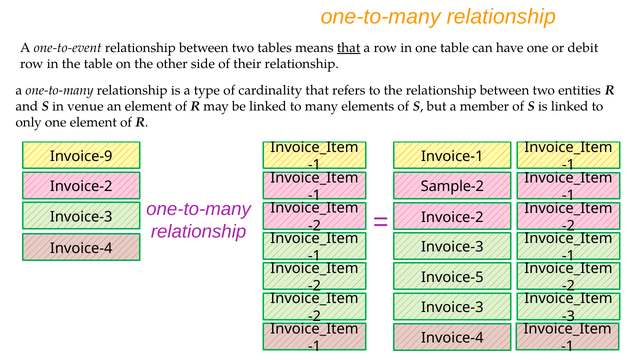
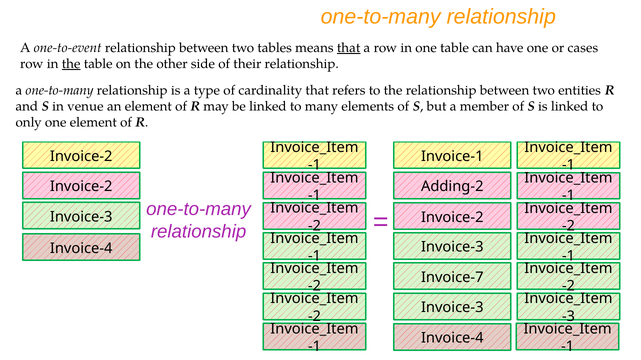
debit: debit -> cases
the at (71, 64) underline: none -> present
Invoice-9 at (81, 156): Invoice-9 -> Invoice-2
Sample-2: Sample-2 -> Adding-2
Invoice-5: Invoice-5 -> Invoice-7
